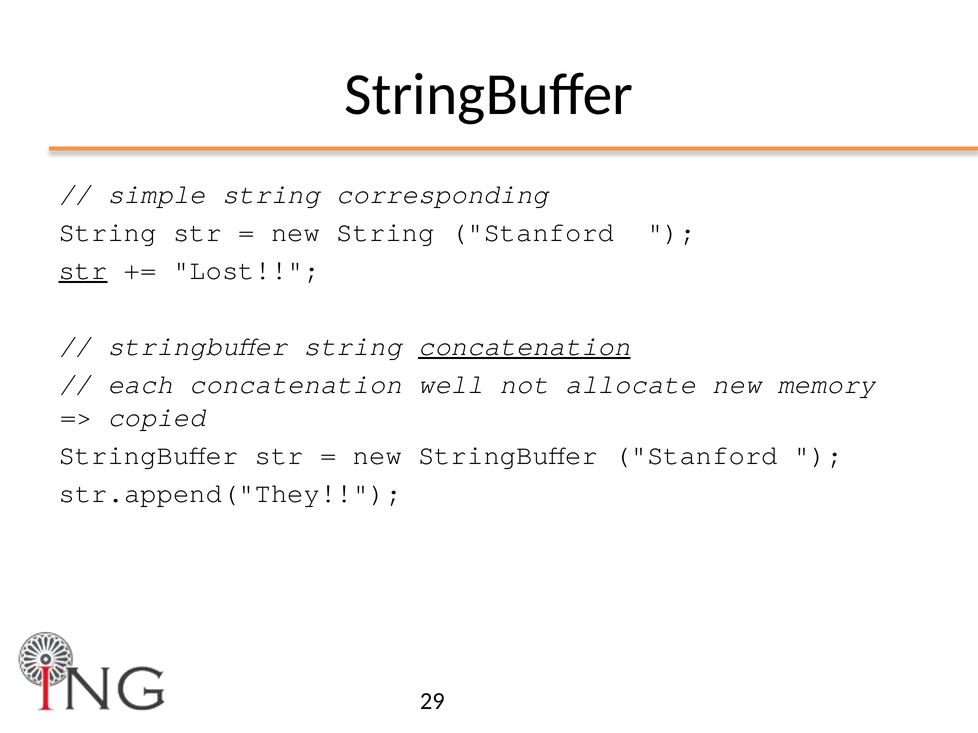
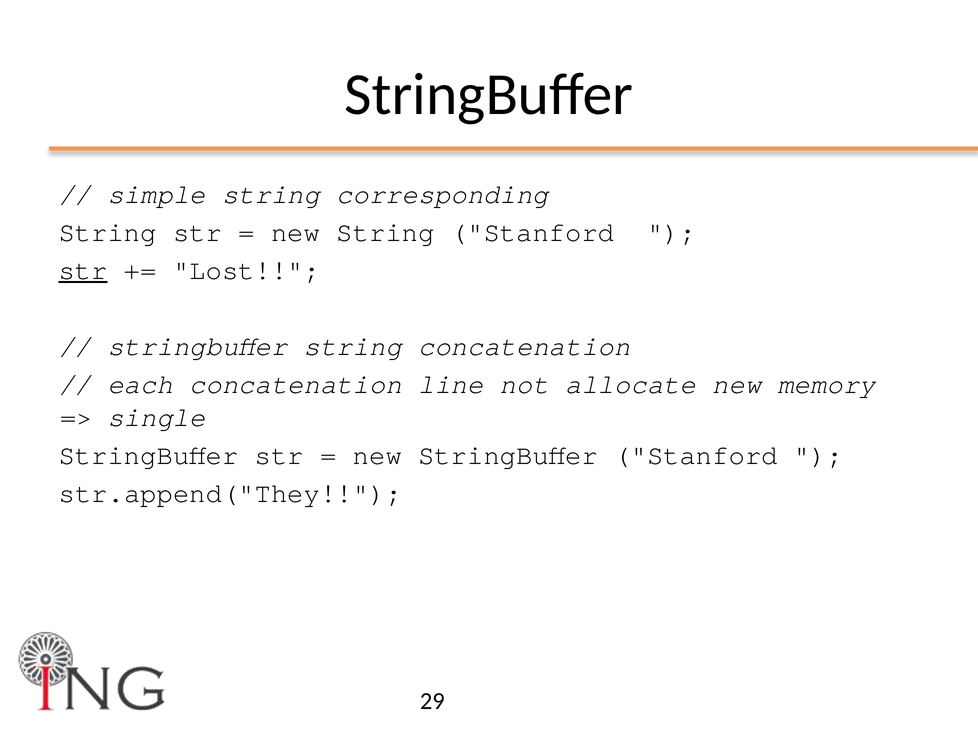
concatenation at (524, 347) underline: present -> none
well: well -> line
copied: copied -> single
